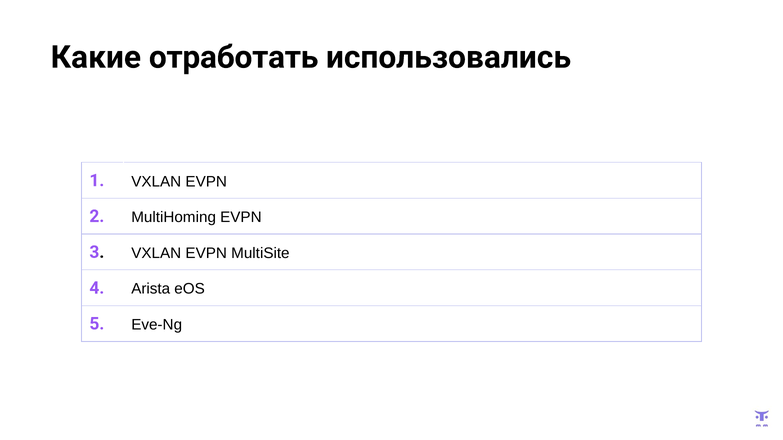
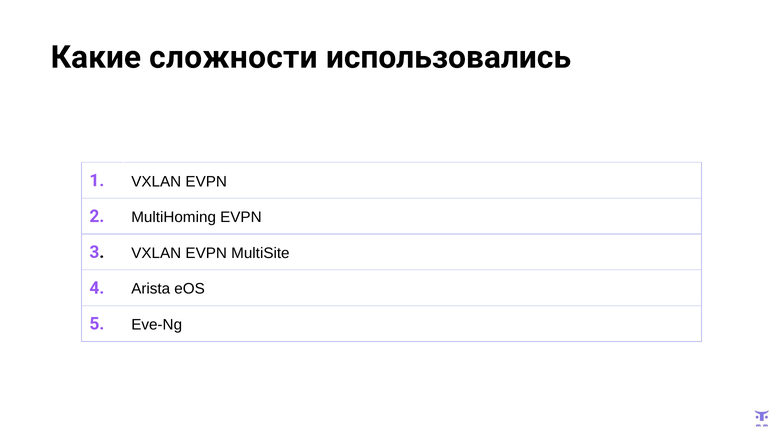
отработать: отработать -> сложности
